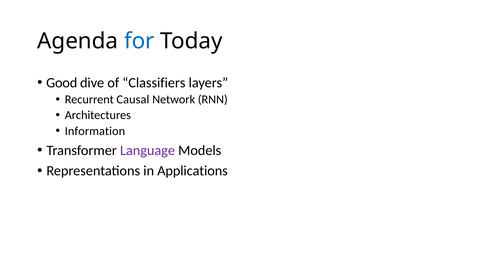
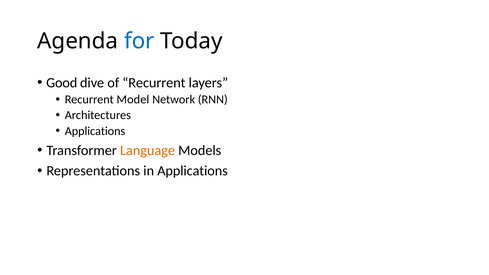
of Classifiers: Classifiers -> Recurrent
Causal: Causal -> Model
Information at (95, 131): Information -> Applications
Language colour: purple -> orange
